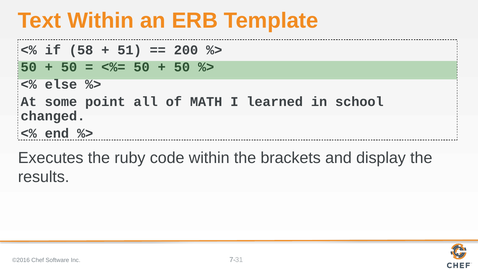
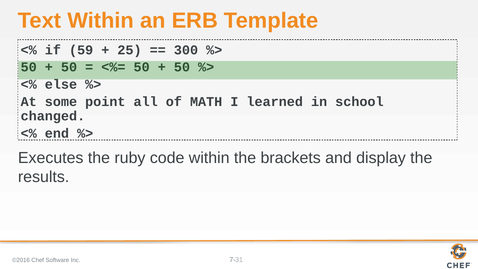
58: 58 -> 59
51: 51 -> 25
200: 200 -> 300
